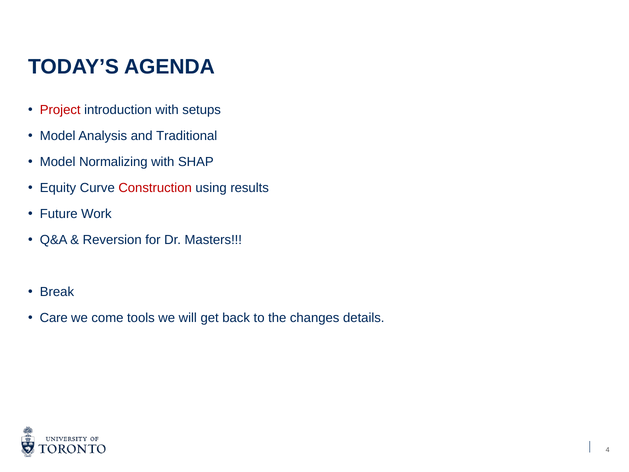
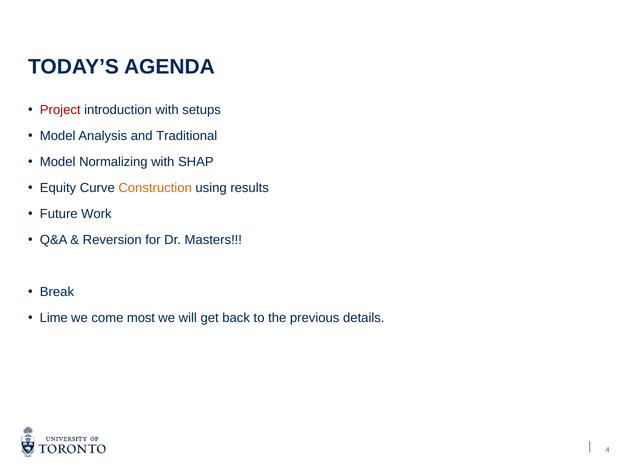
Construction colour: red -> orange
Care: Care -> Lime
tools: tools -> most
changes: changes -> previous
